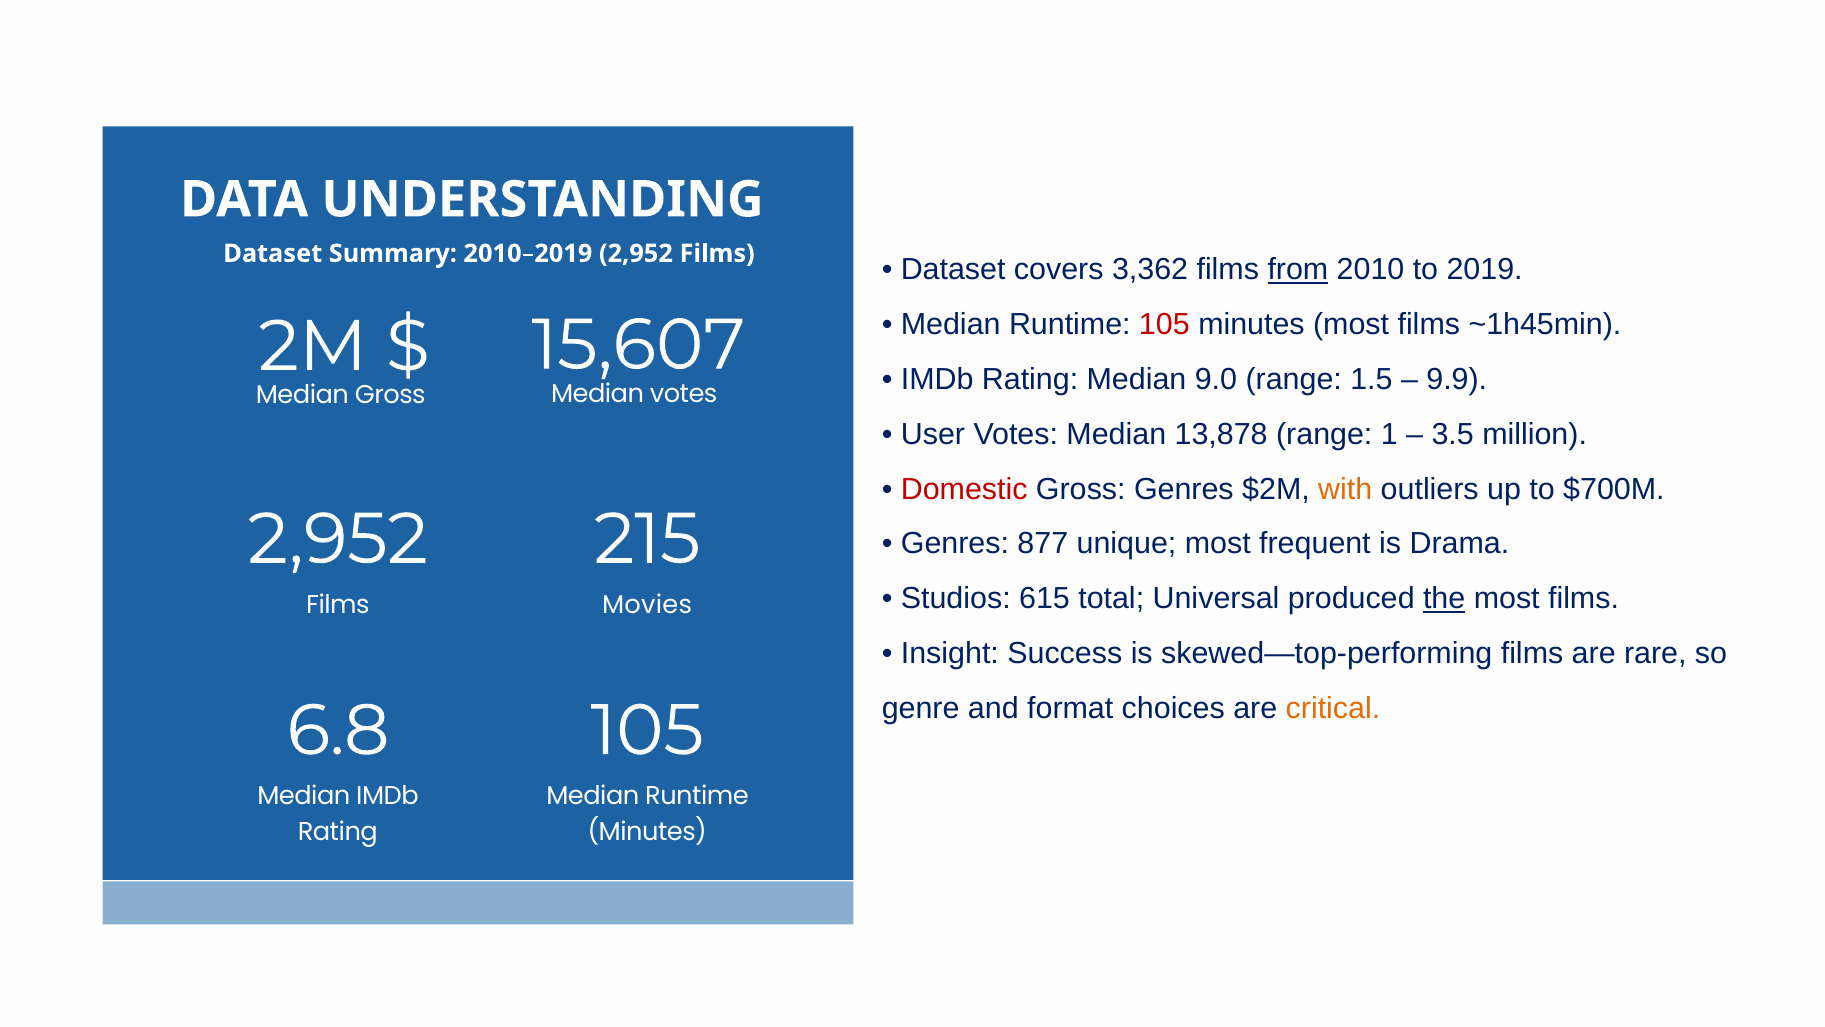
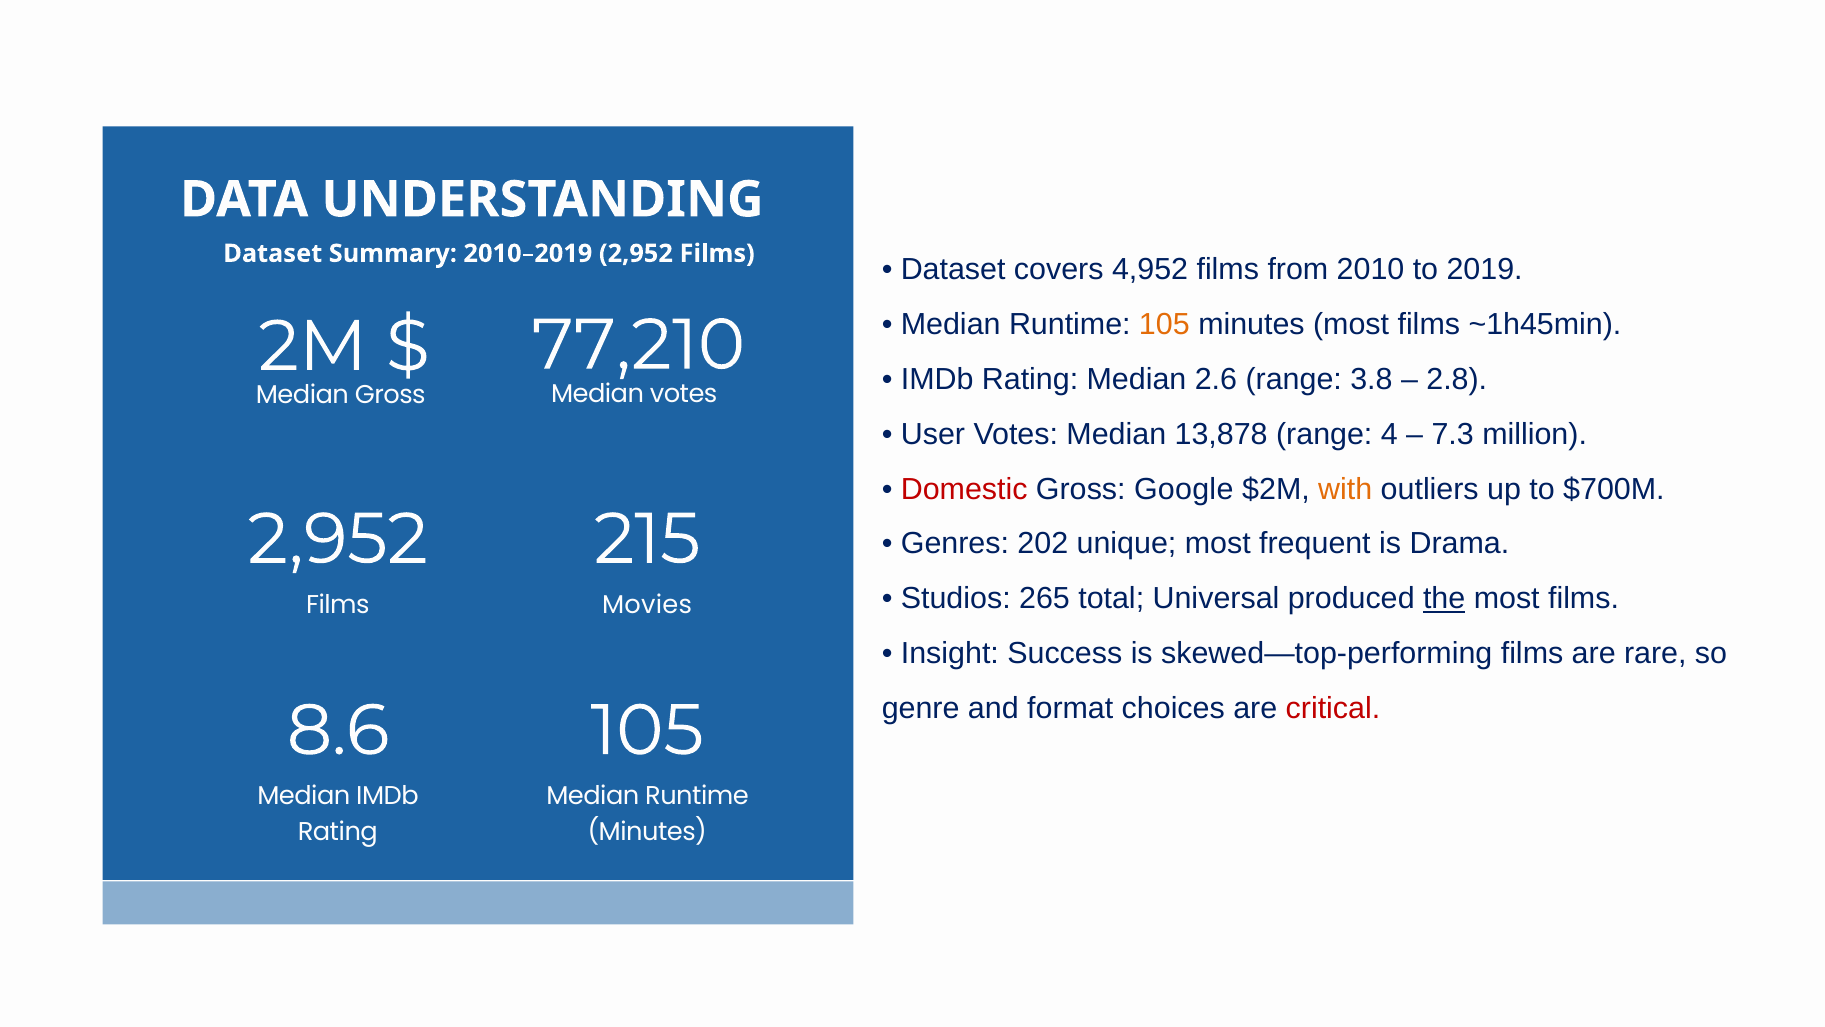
3,362: 3,362 -> 4,952
from underline: present -> none
105 at (1164, 325) colour: red -> orange
15,607: 15,607 -> 77,210
9.0: 9.0 -> 2.6
1.5: 1.5 -> 3.8
9.9: 9.9 -> 2.8
1: 1 -> 4
3.5: 3.5 -> 7.3
Gross Genres: Genres -> Google
877: 877 -> 202
615: 615 -> 265
critical colour: orange -> red
6.8: 6.8 -> 8.6
